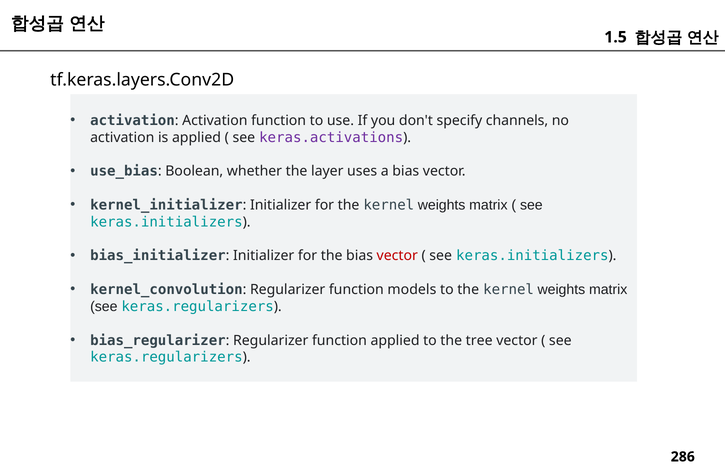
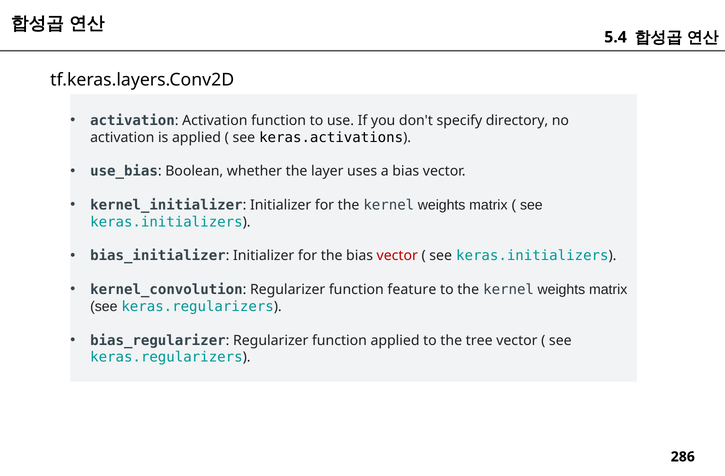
1.5: 1.5 -> 5.4
channels: channels -> directory
keras.activations colour: purple -> black
models: models -> feature
